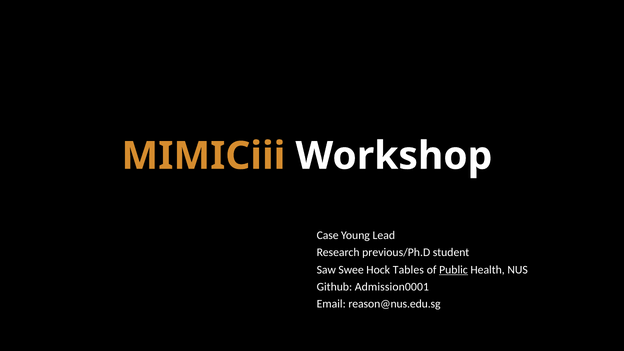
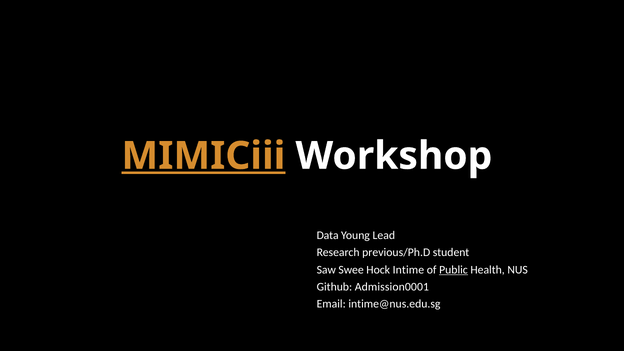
MIMICiii underline: none -> present
Case: Case -> Data
Tables: Tables -> Intime
reason@nus.edu.sg: reason@nus.edu.sg -> intime@nus.edu.sg
